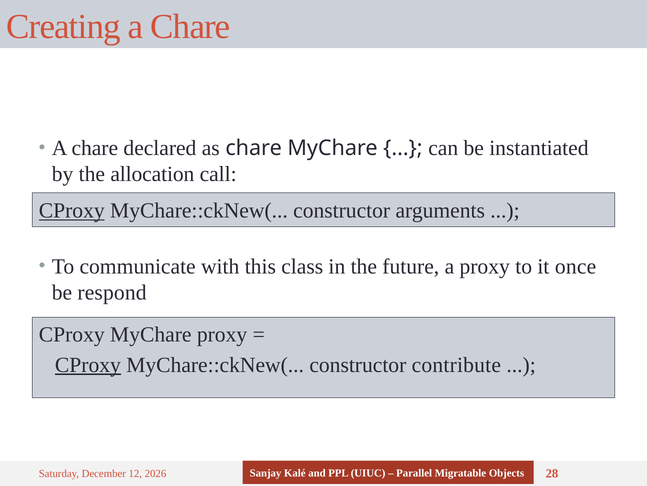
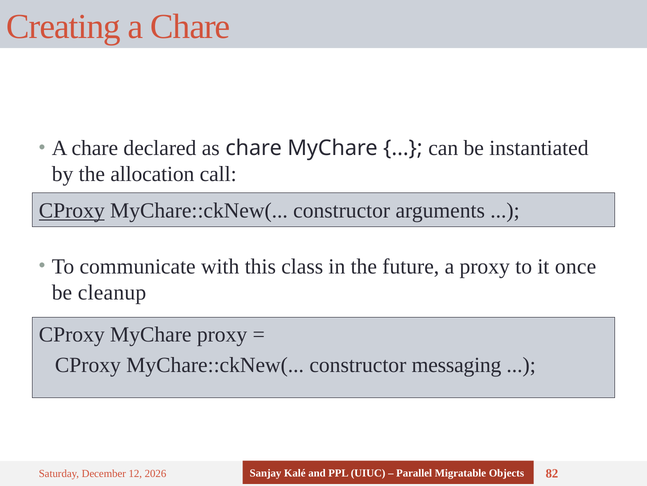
respond: respond -> cleanup
CProxy at (88, 365) underline: present -> none
contribute: contribute -> messaging
28: 28 -> 82
